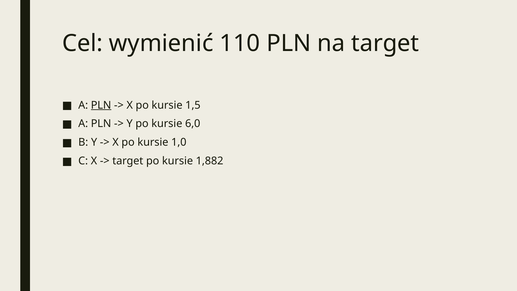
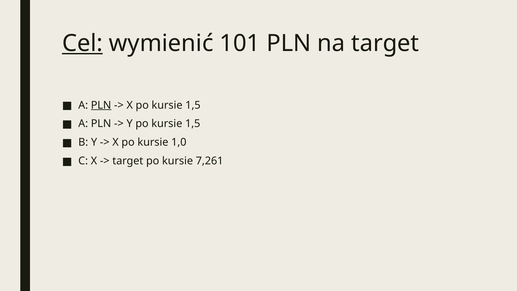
Cel underline: none -> present
110: 110 -> 101
Y po kursie 6,0: 6,0 -> 1,5
1,882: 1,882 -> 7,261
